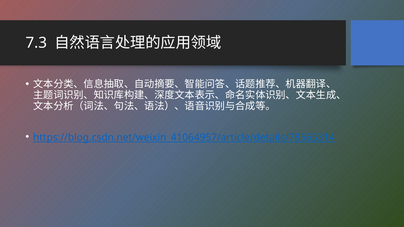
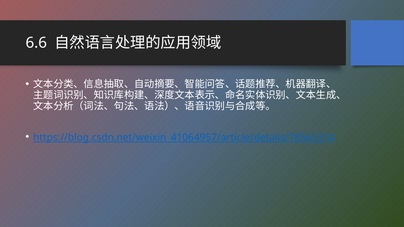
7.3: 7.3 -> 6.6
